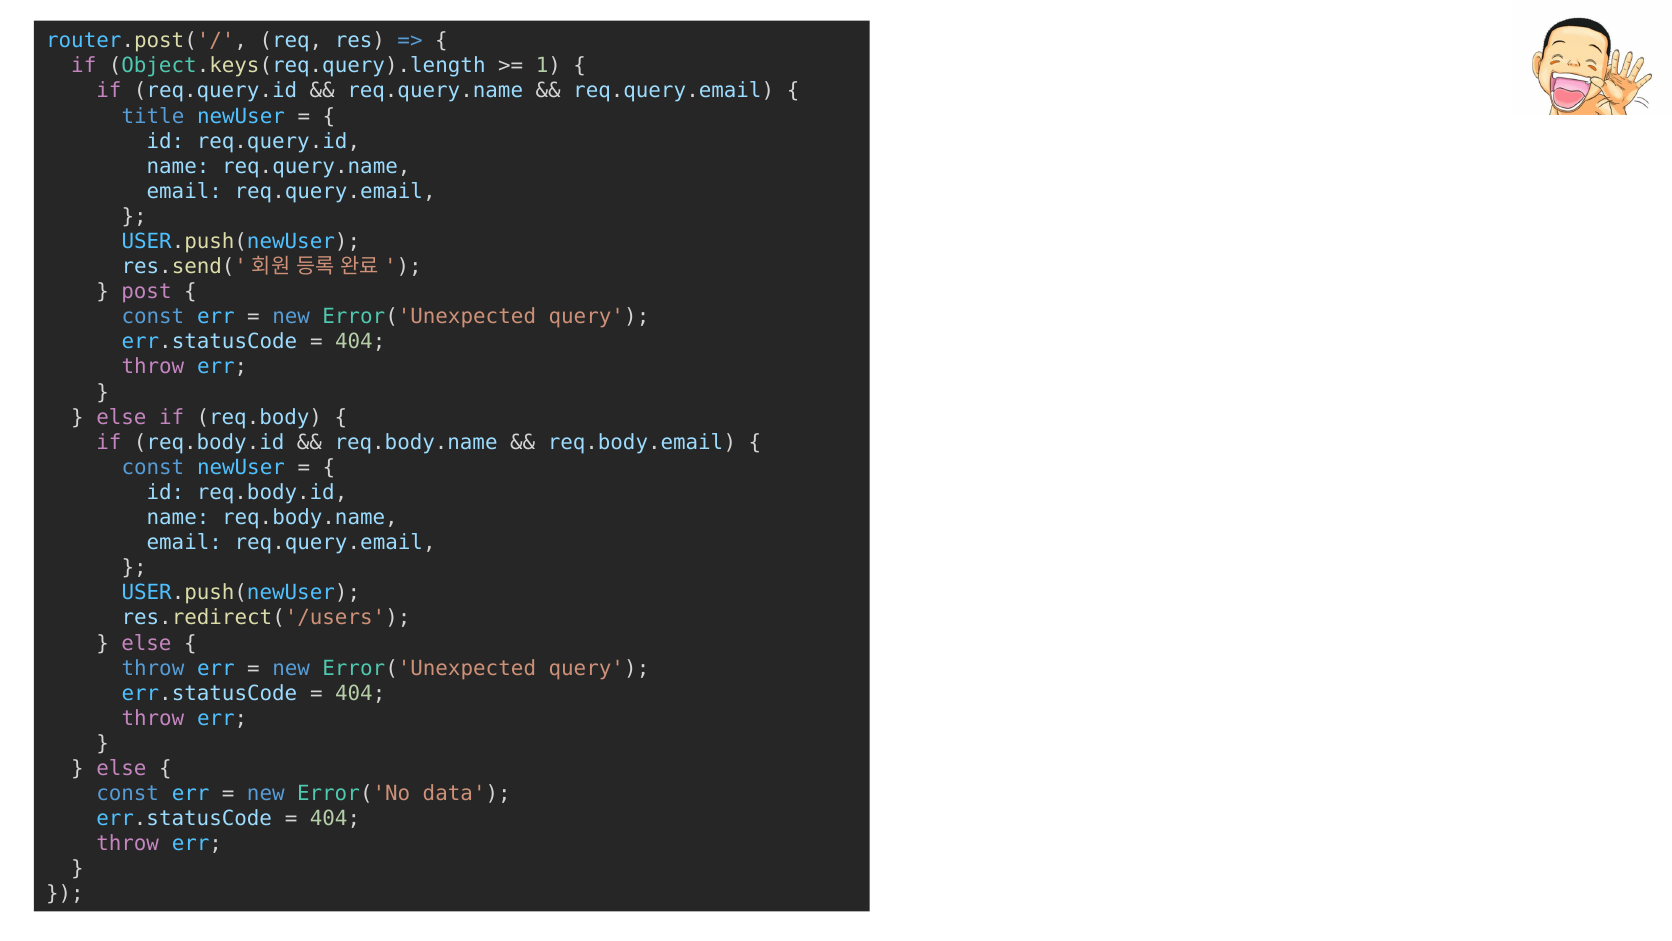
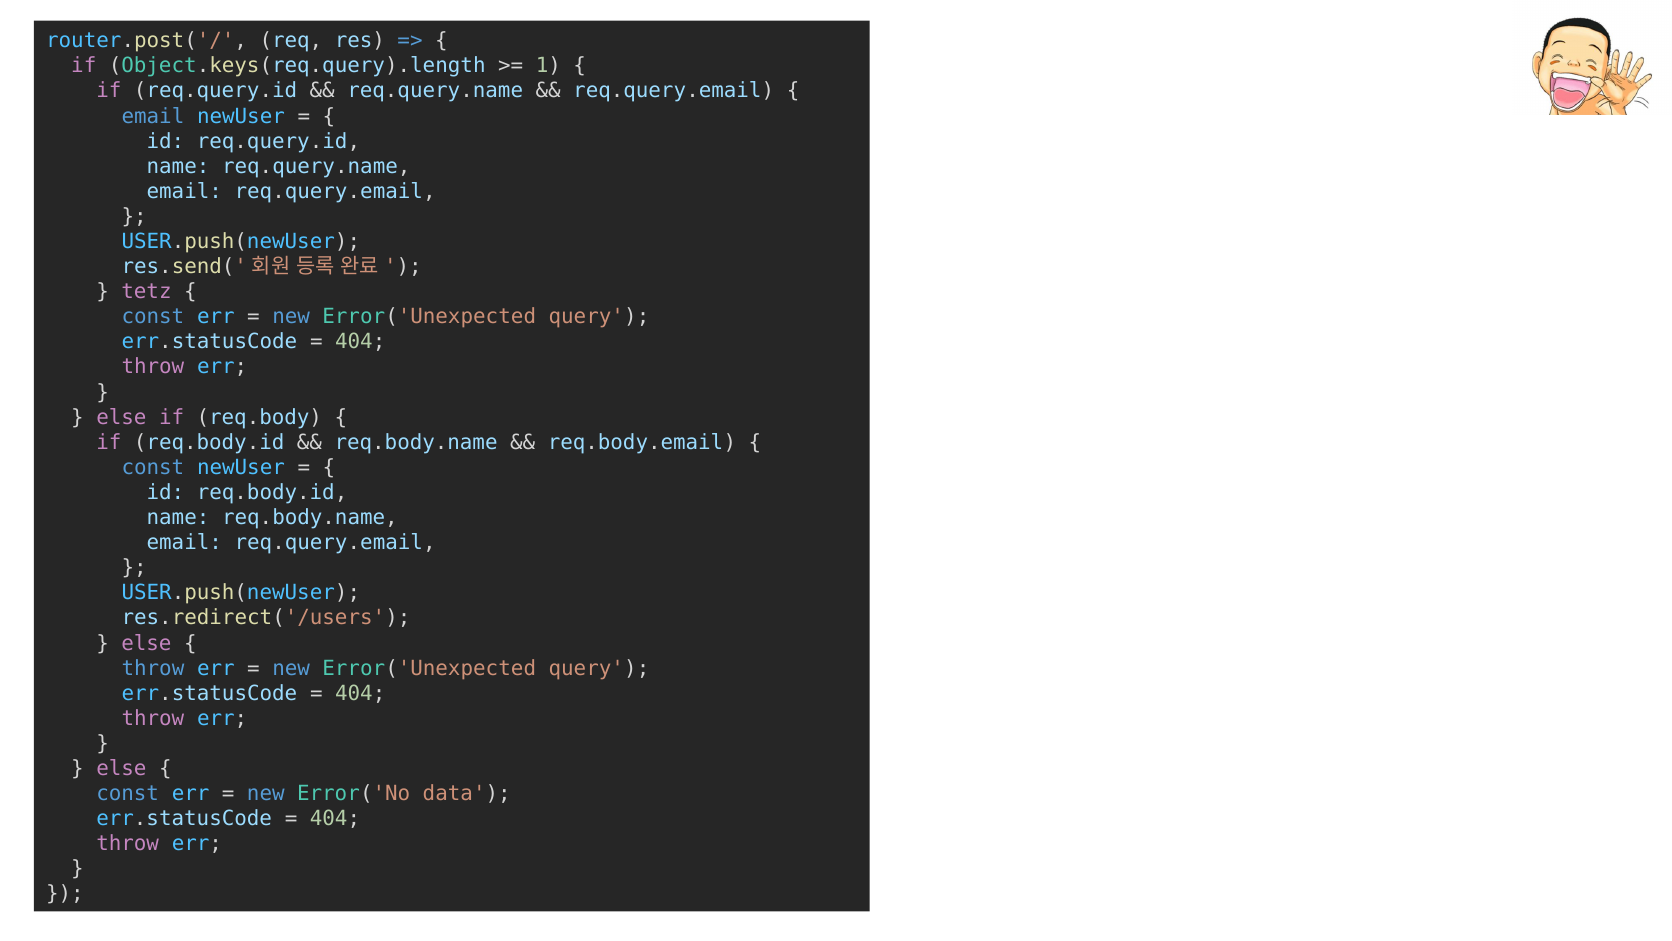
title at (153, 116): title -> email
post: post -> tetz
